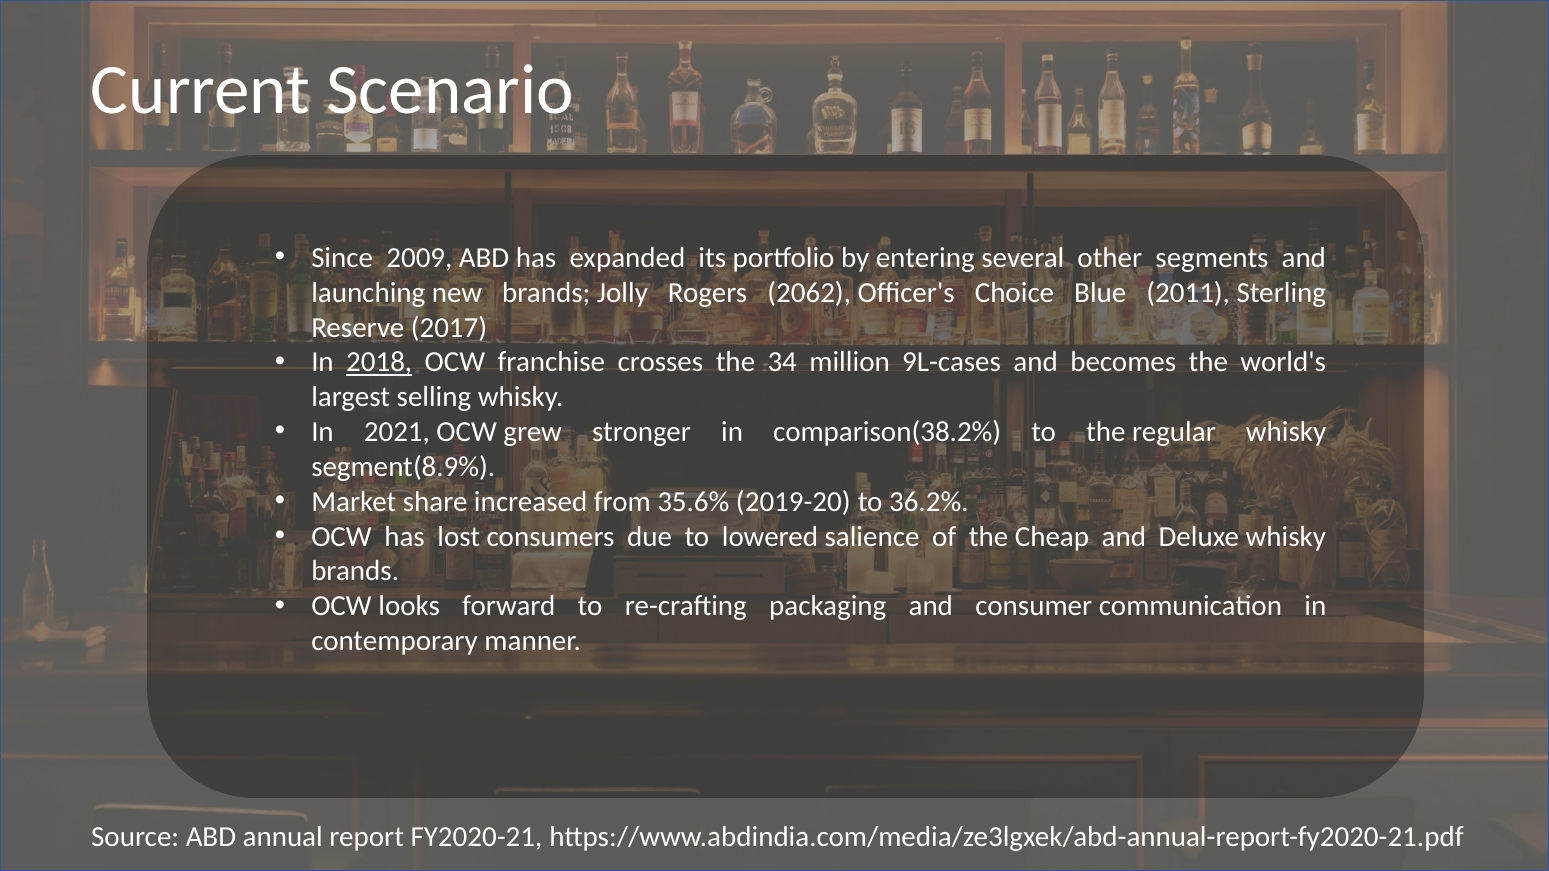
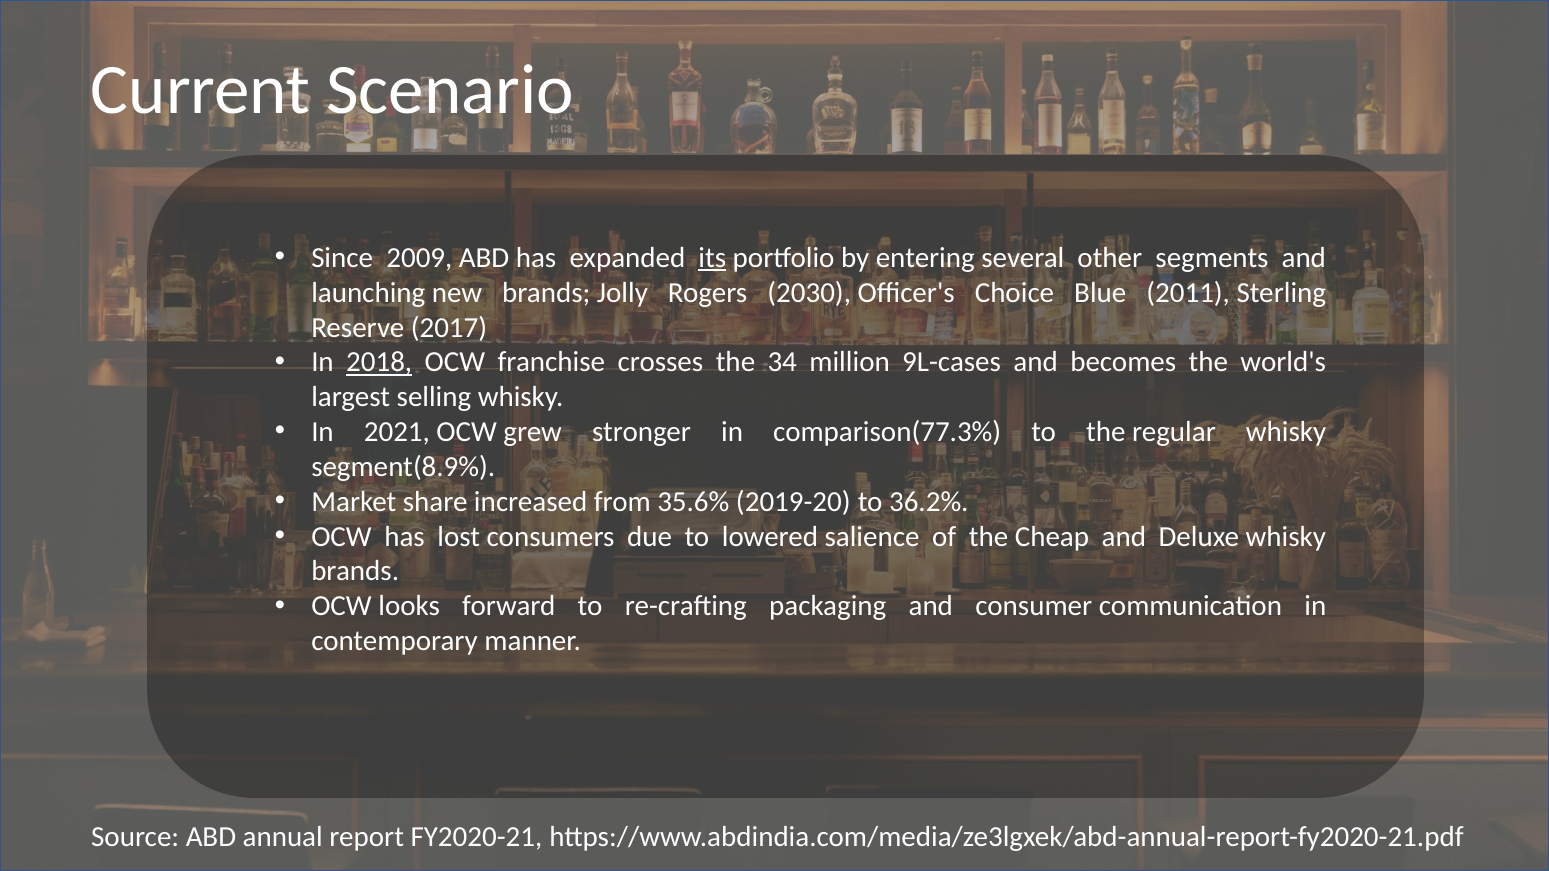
its underline: none -> present
2062: 2062 -> 2030
comparison(38.2%: comparison(38.2% -> comparison(77.3%
